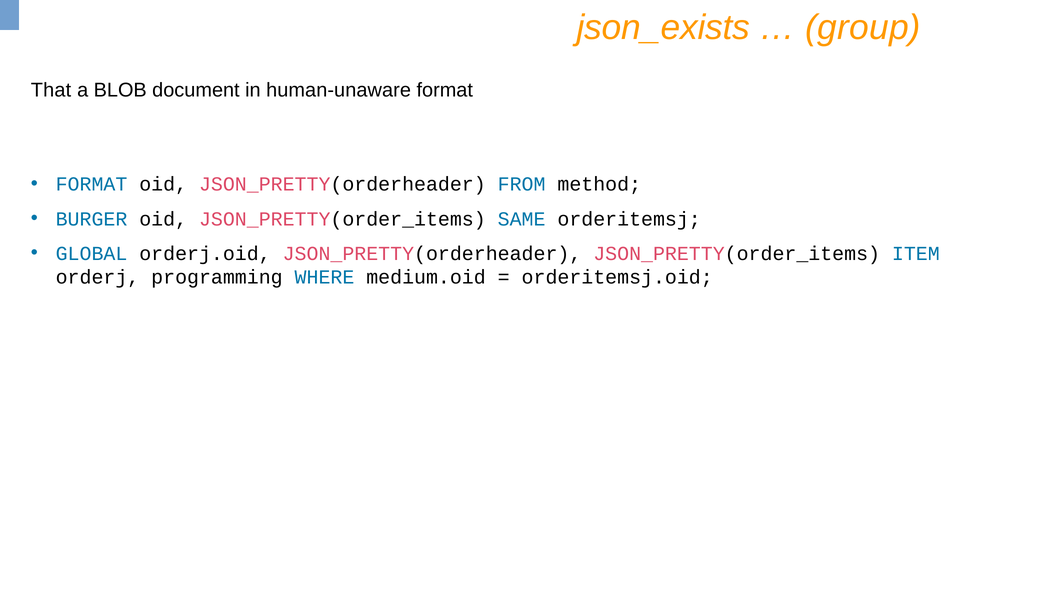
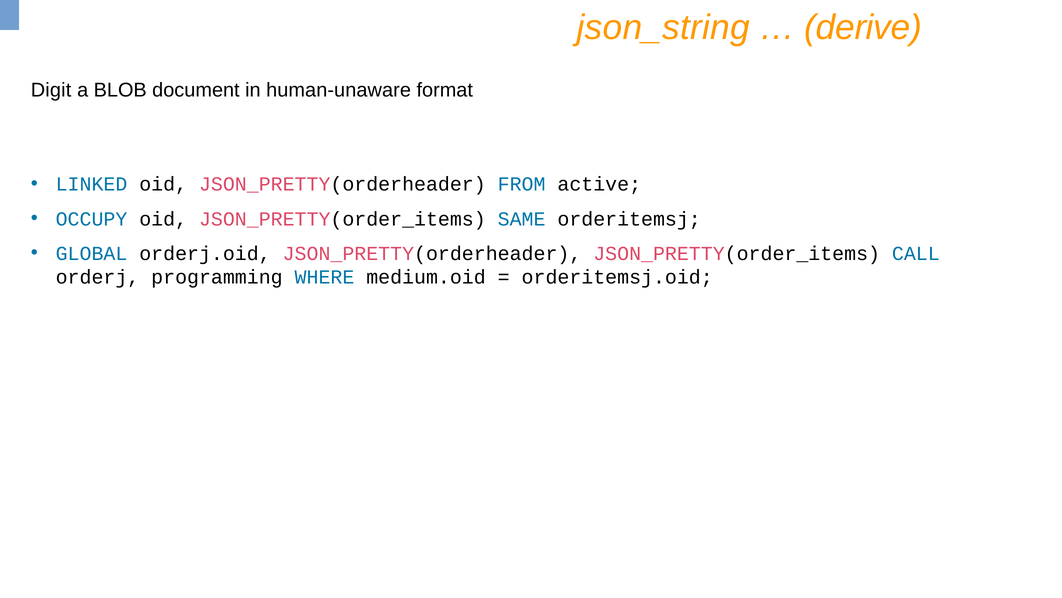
json_exists: json_exists -> json_string
group: group -> derive
That: That -> Digit
FORMAT at (92, 184): FORMAT -> LINKED
method: method -> active
BURGER: BURGER -> OCCUPY
ITEM: ITEM -> CALL
